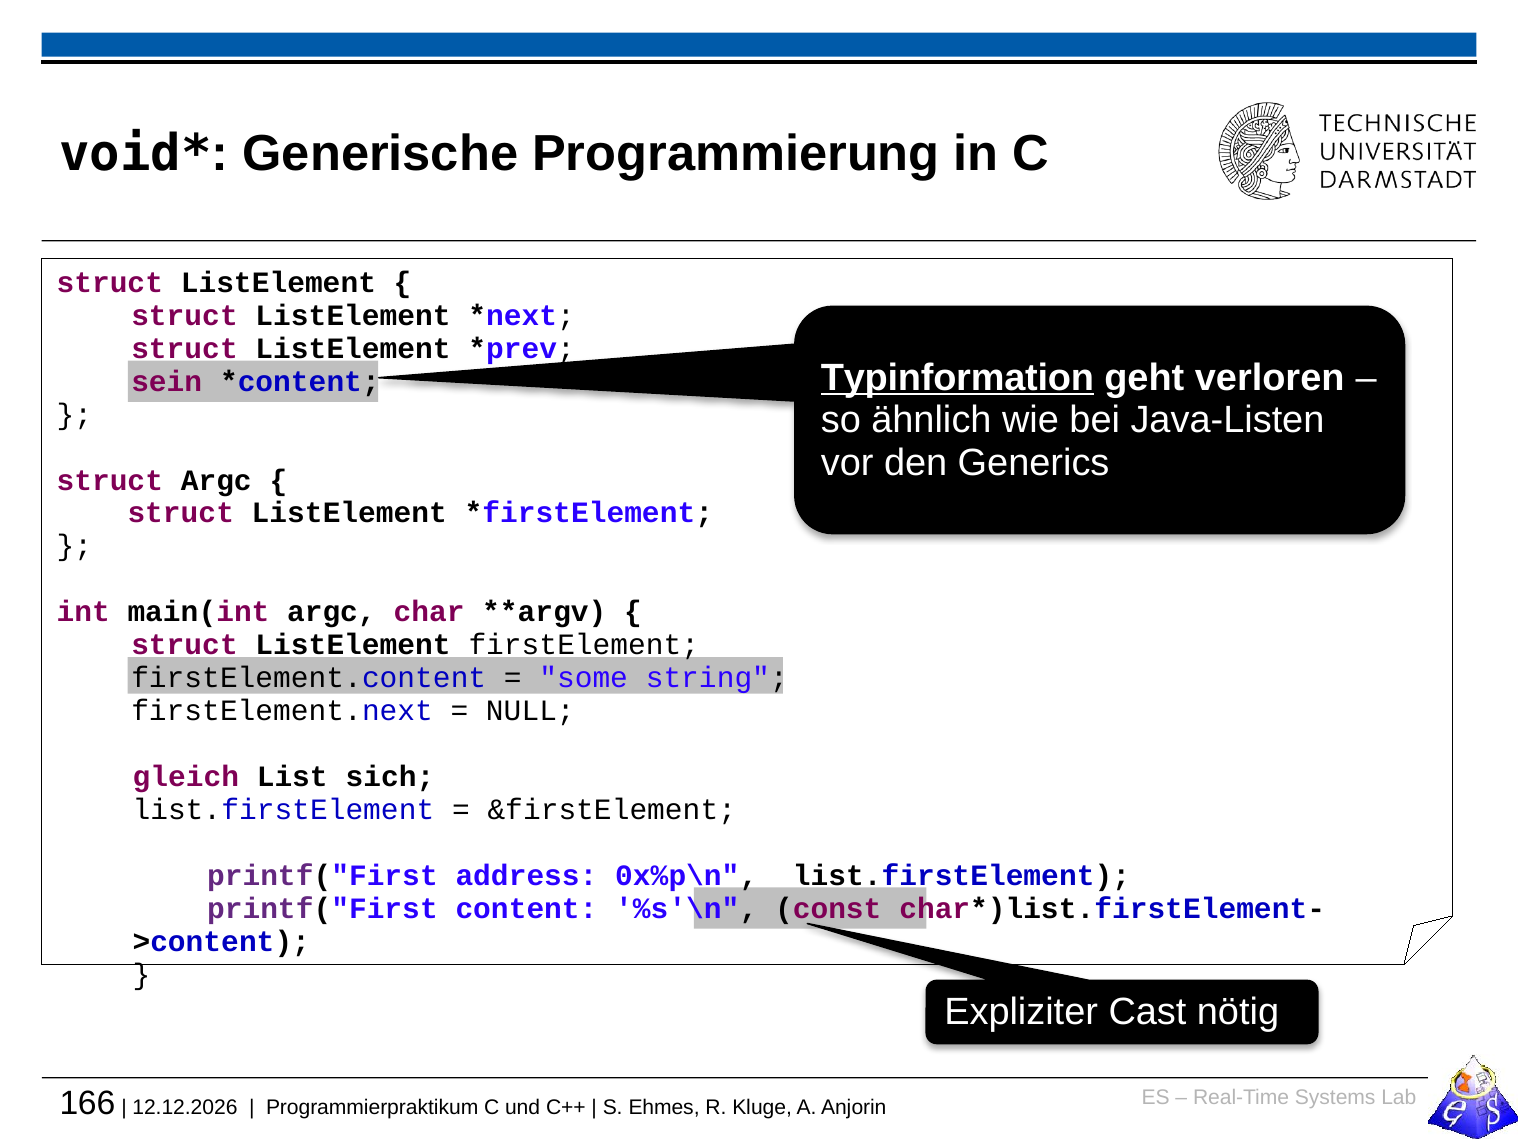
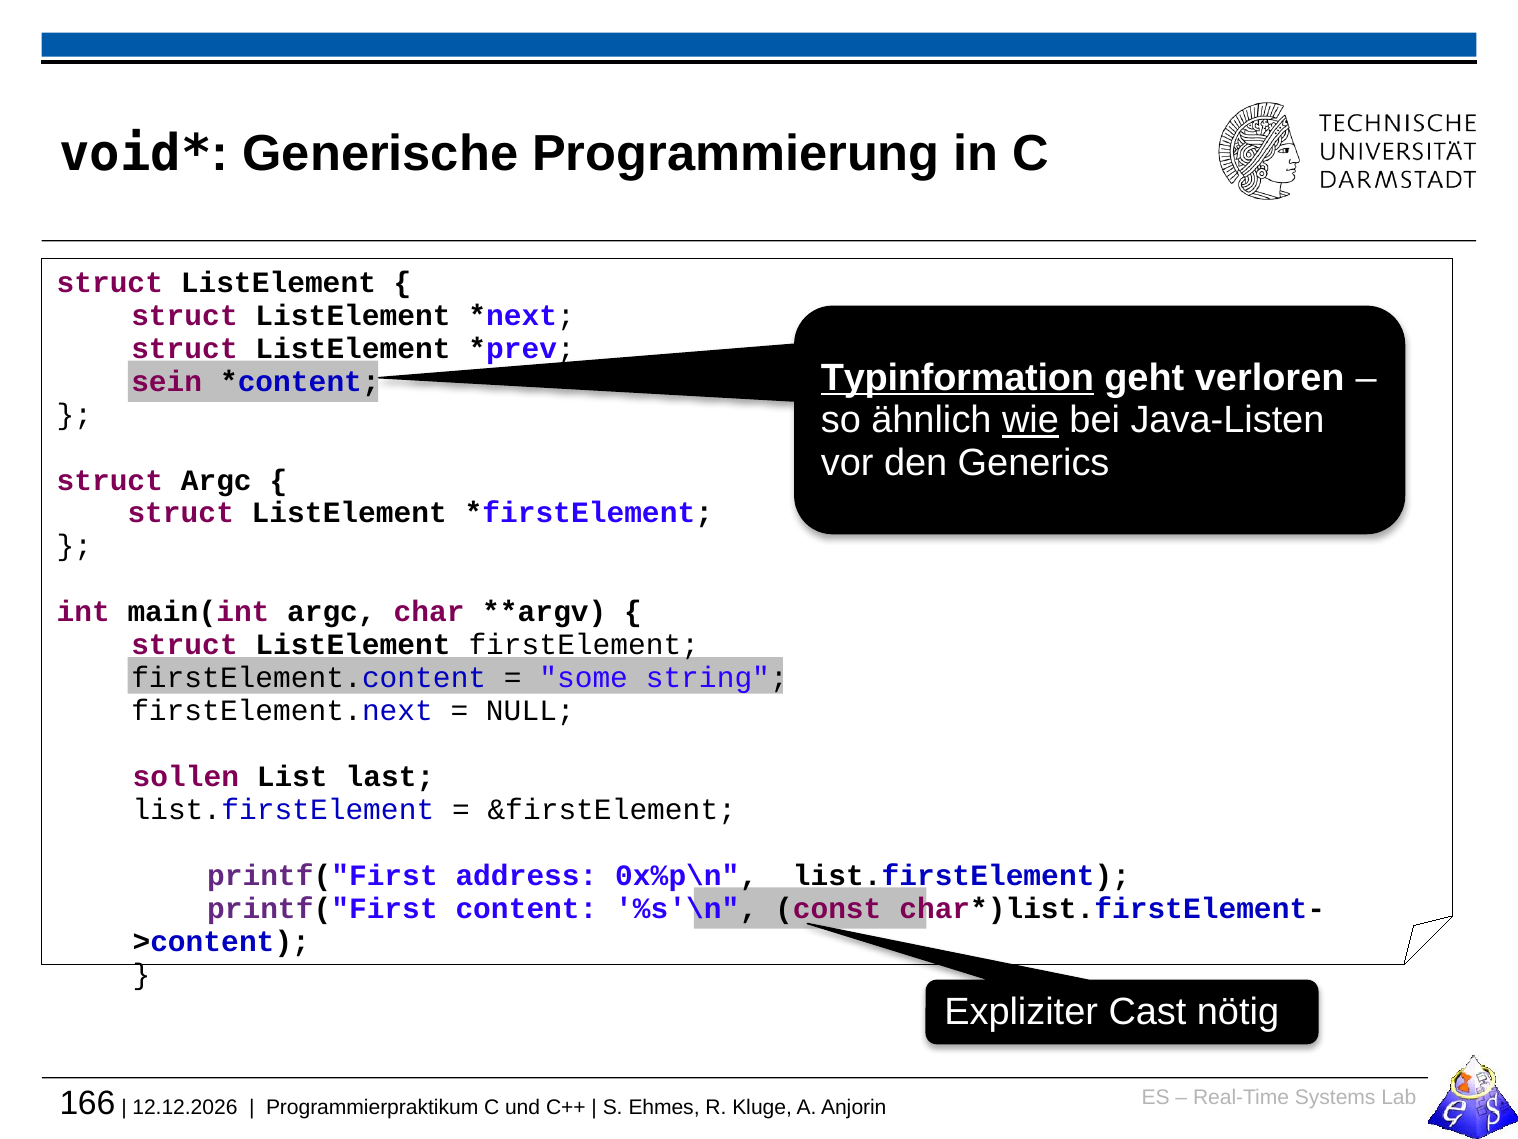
wie underline: none -> present
gleich: gleich -> sollen
sich: sich -> last
